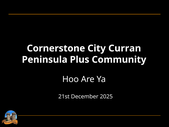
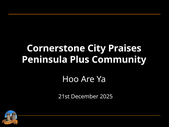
Curran: Curran -> Praises
